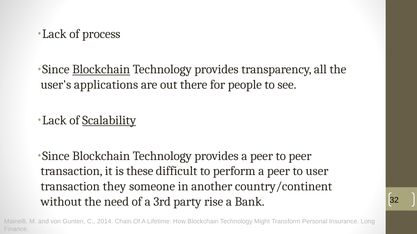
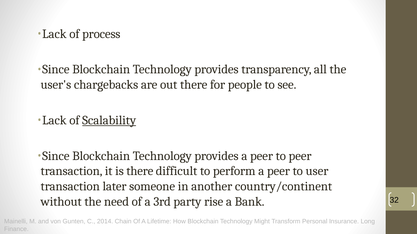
Blockchain at (101, 70) underline: present -> none
applications: applications -> chargebacks
is these: these -> there
they: they -> later
